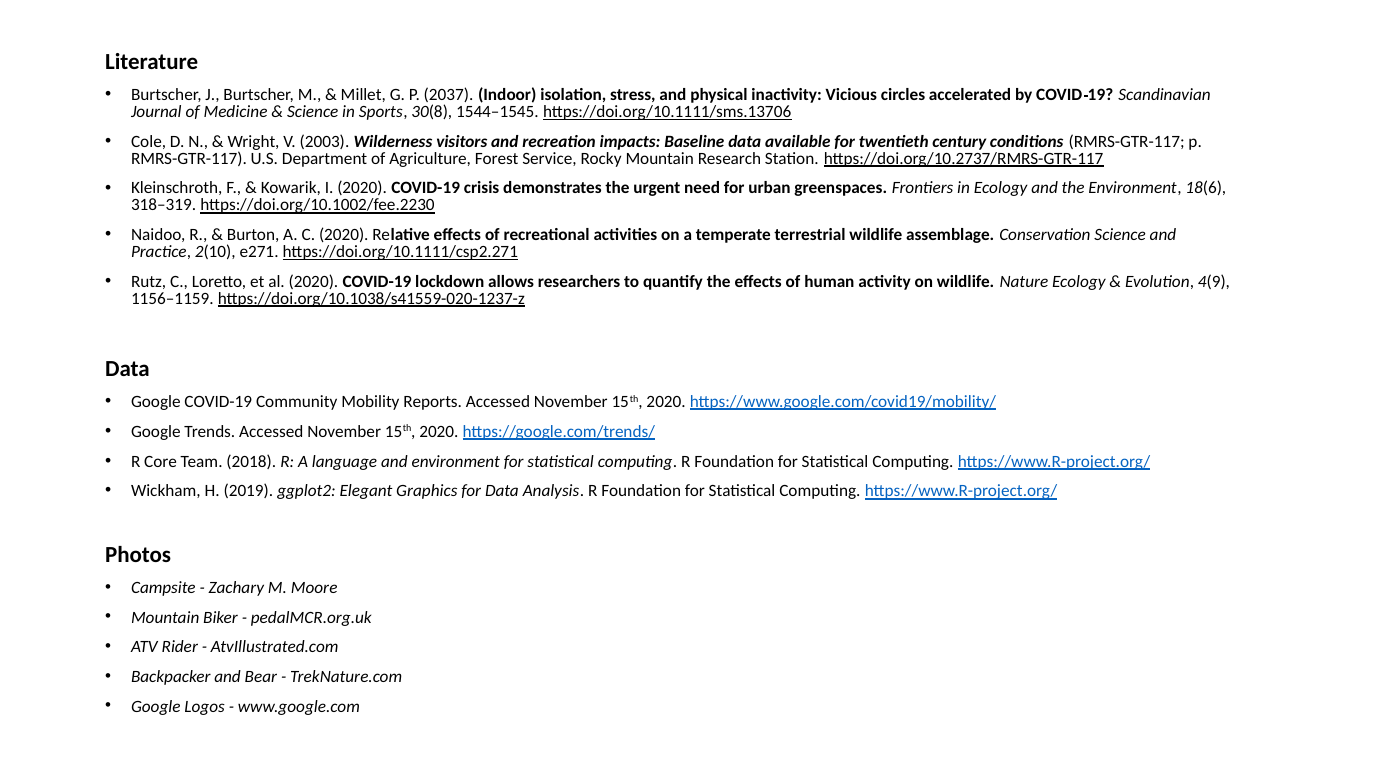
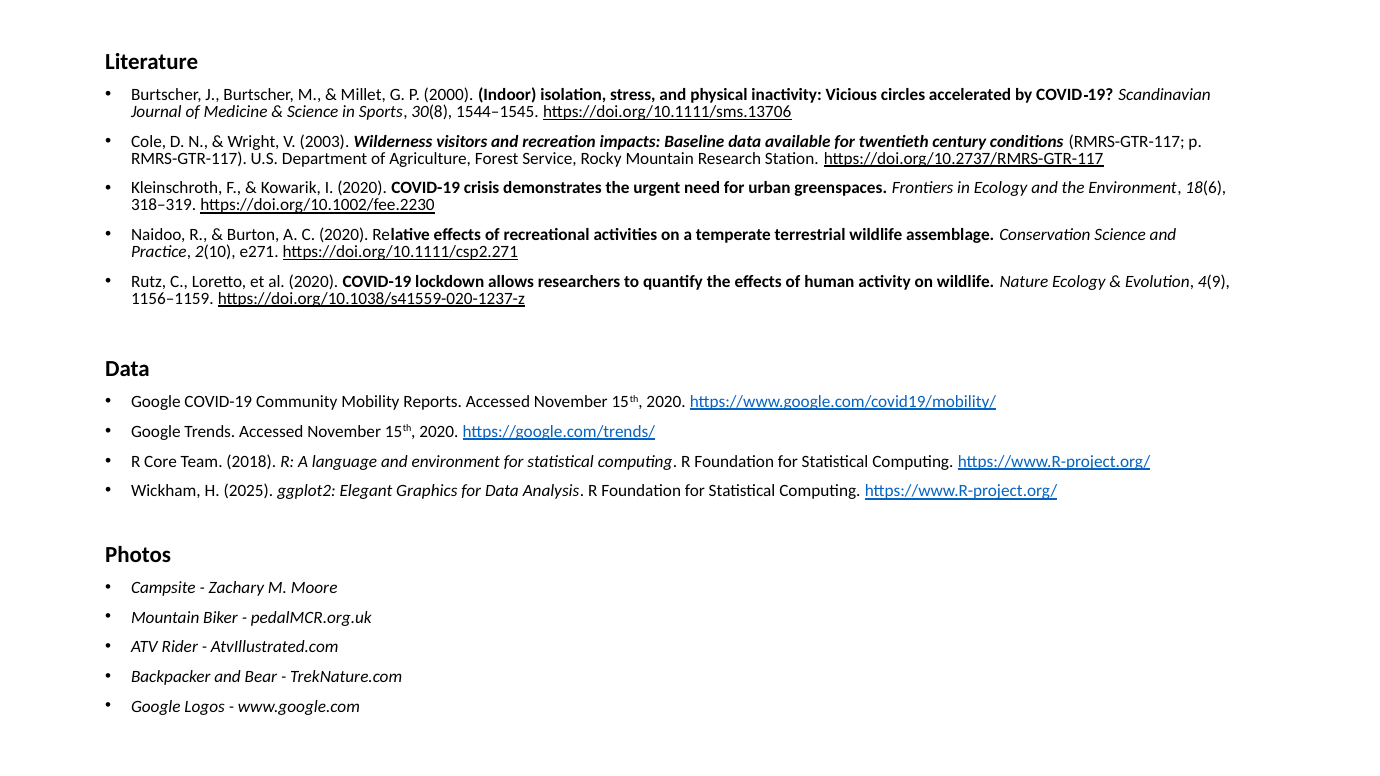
2037: 2037 -> 2000
2019: 2019 -> 2025
